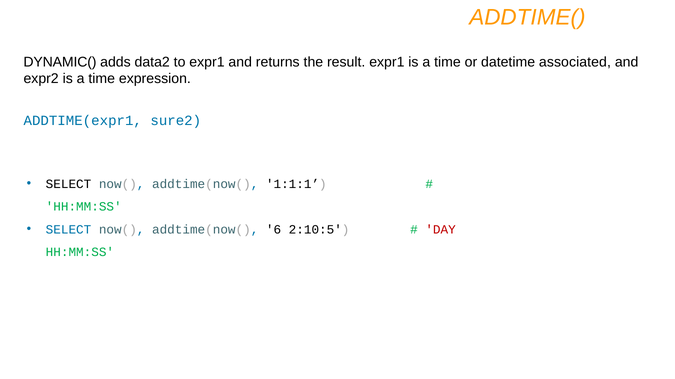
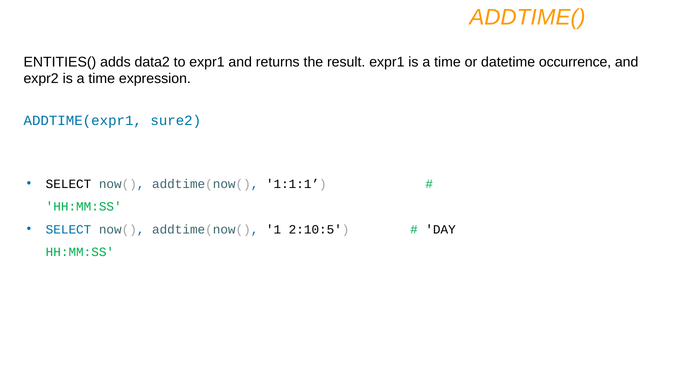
DYNAMIC(: DYNAMIC( -> ENTITIES(
associated: associated -> occurrence
6: 6 -> 1
DAY colour: red -> black
